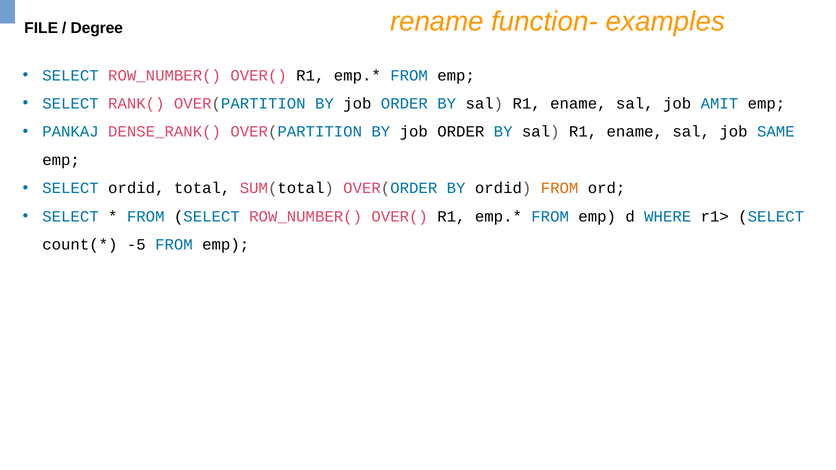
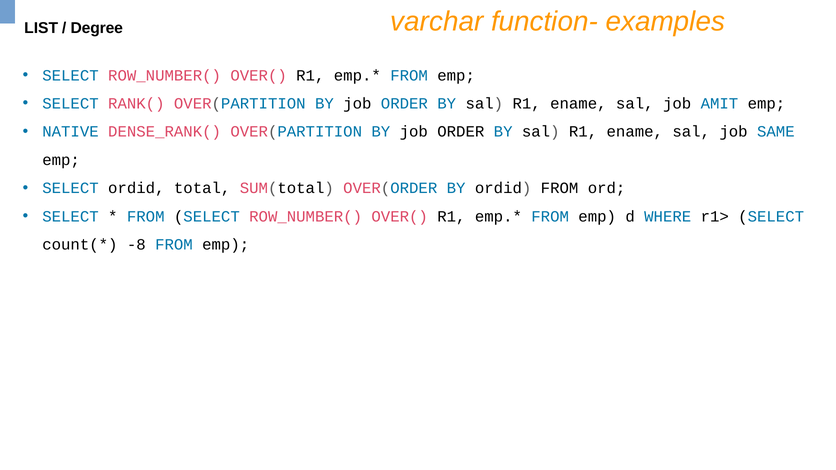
rename: rename -> varchar
FILE: FILE -> LIST
PANKAJ: PANKAJ -> NATIVE
FROM at (560, 188) colour: orange -> black
-5: -5 -> -8
